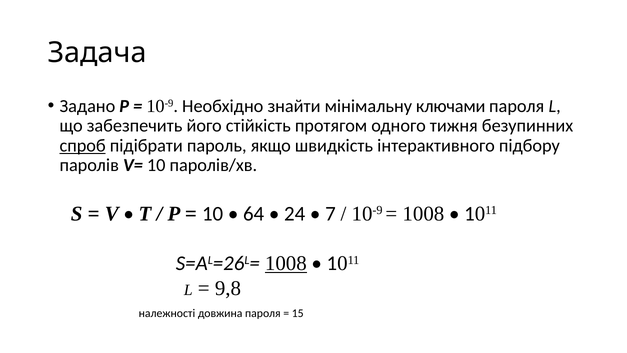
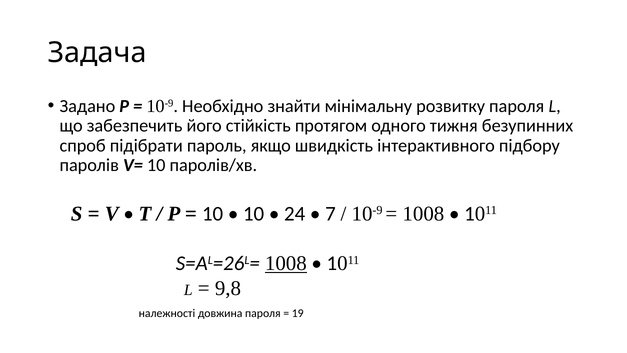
ключами: ключами -> розвитку
спроб underline: present -> none
64 at (254, 214): 64 -> 10
15: 15 -> 19
